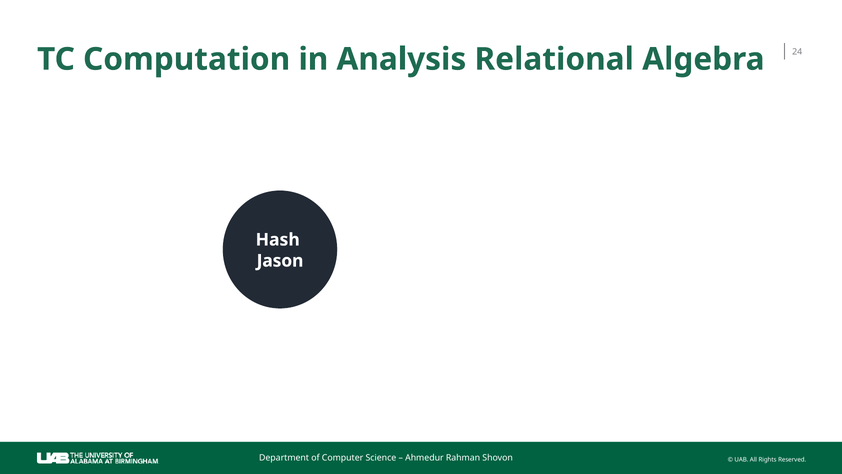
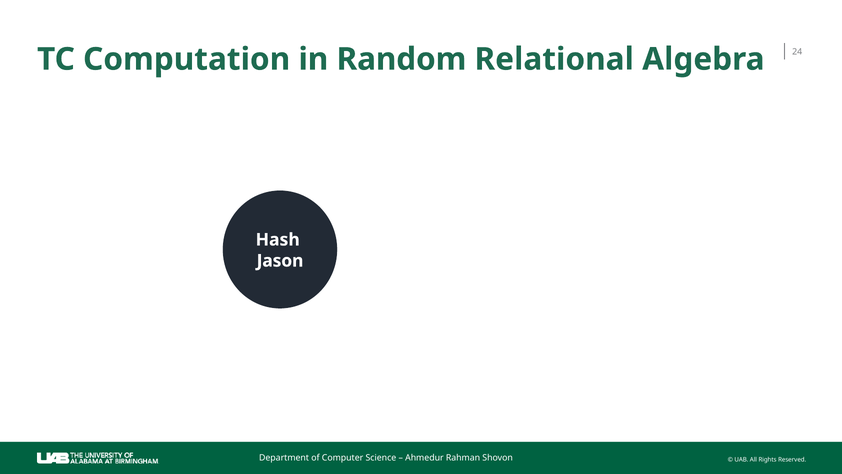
Analysis: Analysis -> Random
